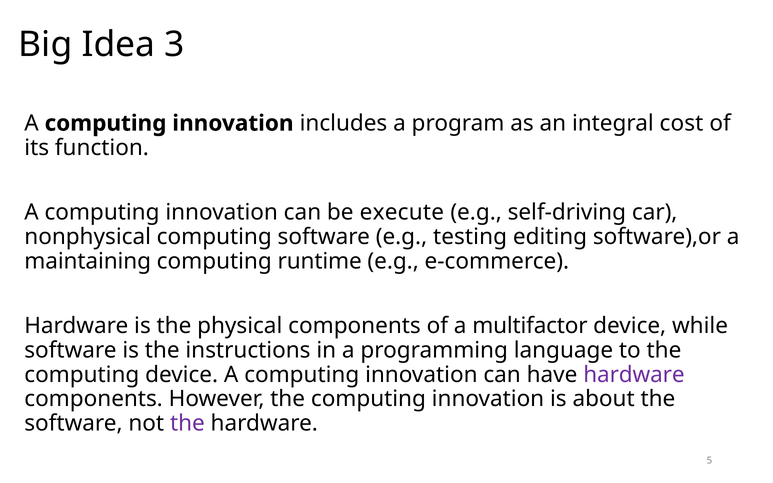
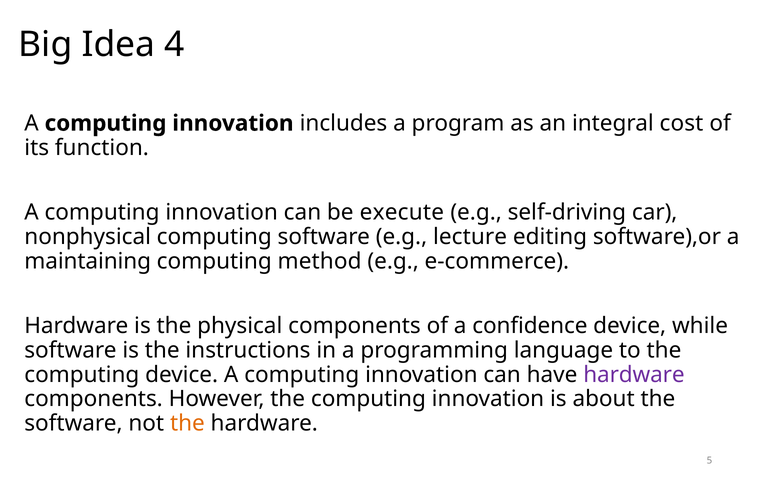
3: 3 -> 4
testing: testing -> lecture
runtime: runtime -> method
multifactor: multifactor -> confidence
the at (187, 423) colour: purple -> orange
